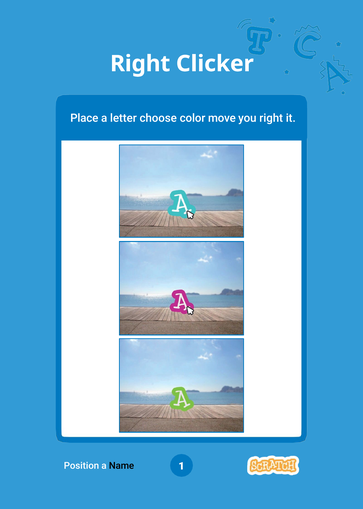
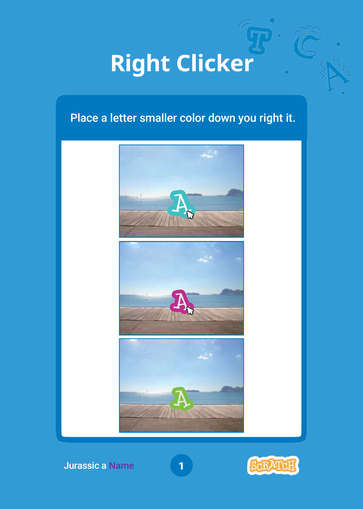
choose: choose -> smaller
move: move -> down
Position: Position -> Jurassic
Name colour: black -> purple
